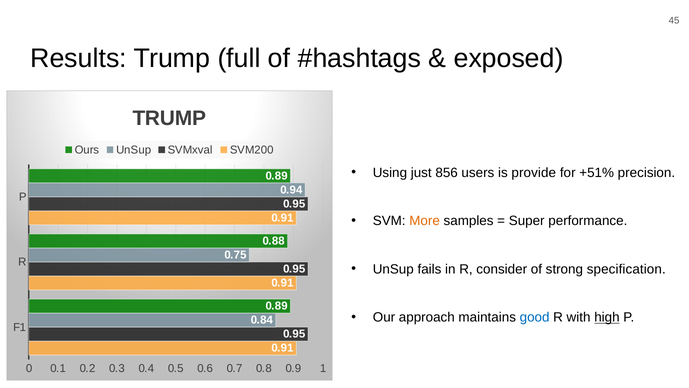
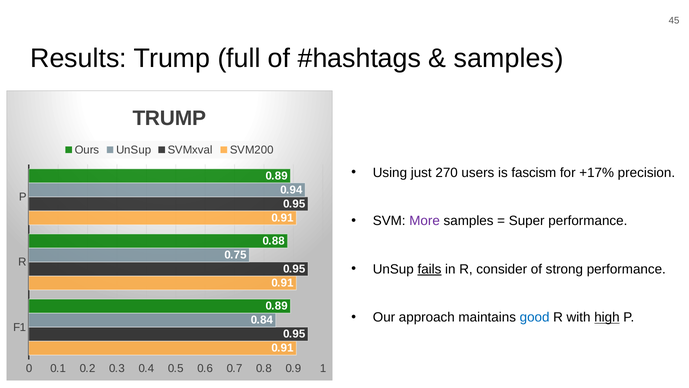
exposed at (509, 58): exposed -> samples
856: 856 -> 270
provide: provide -> fascism
+51%: +51% -> +17%
More colour: orange -> purple
fails underline: none -> present
strong specification: specification -> performance
